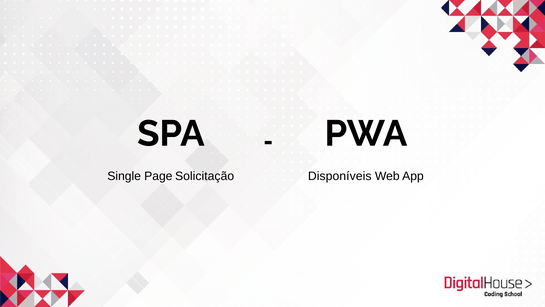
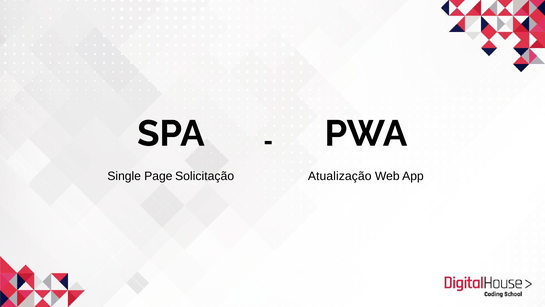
Disponíveis: Disponíveis -> Atualização
